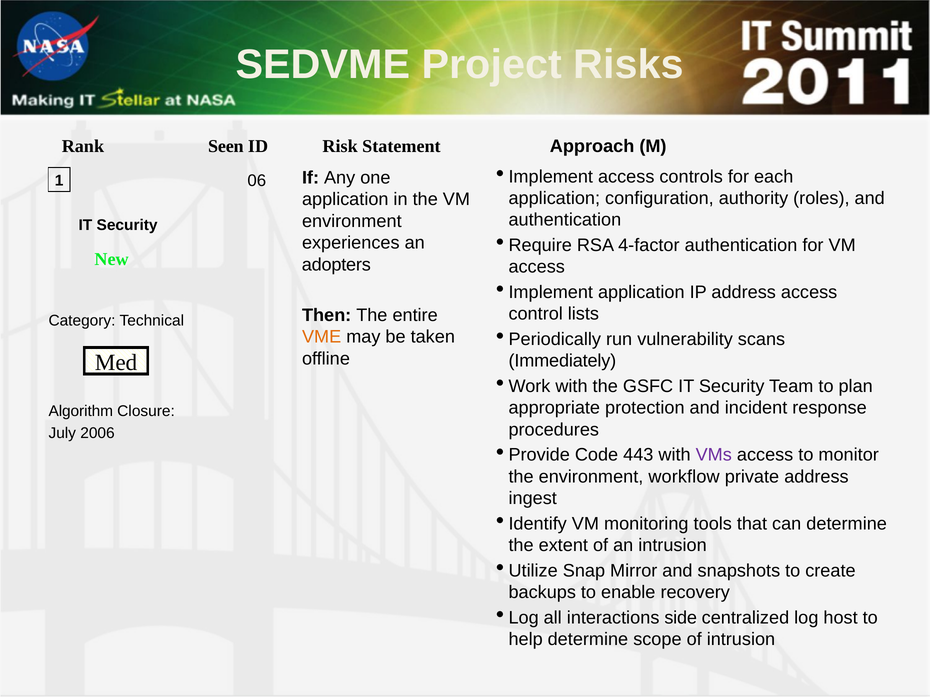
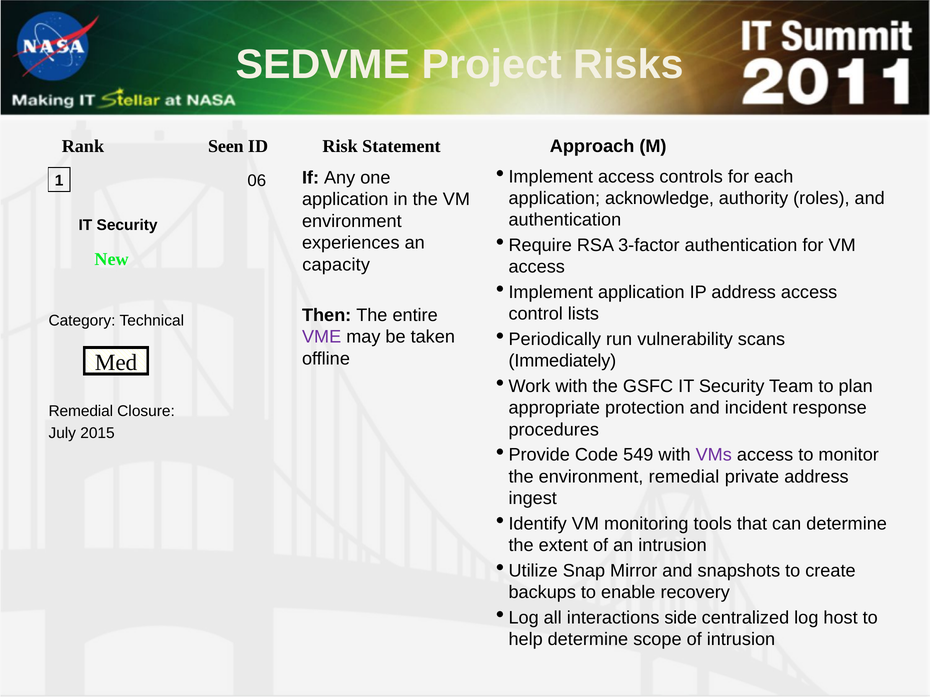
configuration: configuration -> acknowledge
4-factor: 4-factor -> 3-factor
adopters: adopters -> capacity
VME colour: orange -> purple
Algorithm at (81, 412): Algorithm -> Remedial
2006: 2006 -> 2015
443: 443 -> 549
environment workflow: workflow -> remedial
